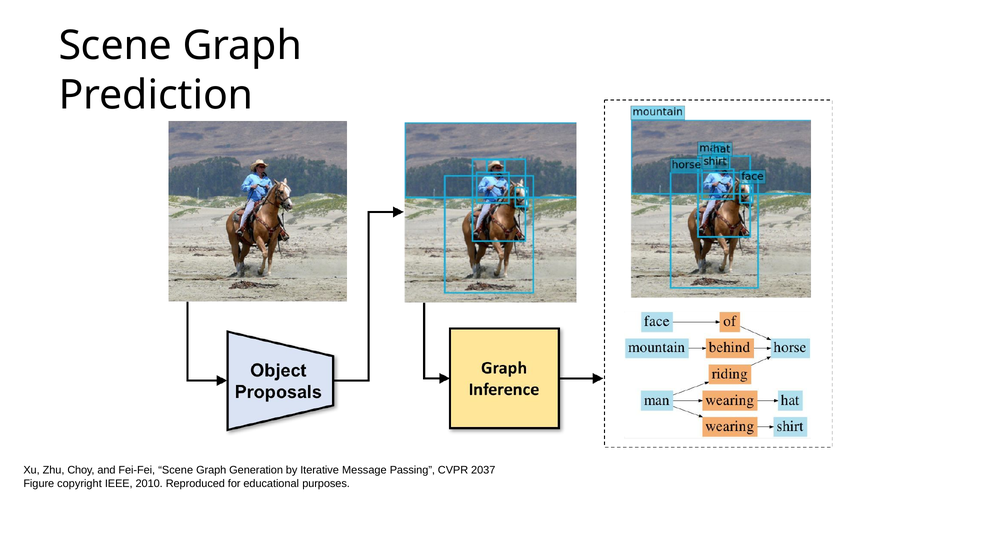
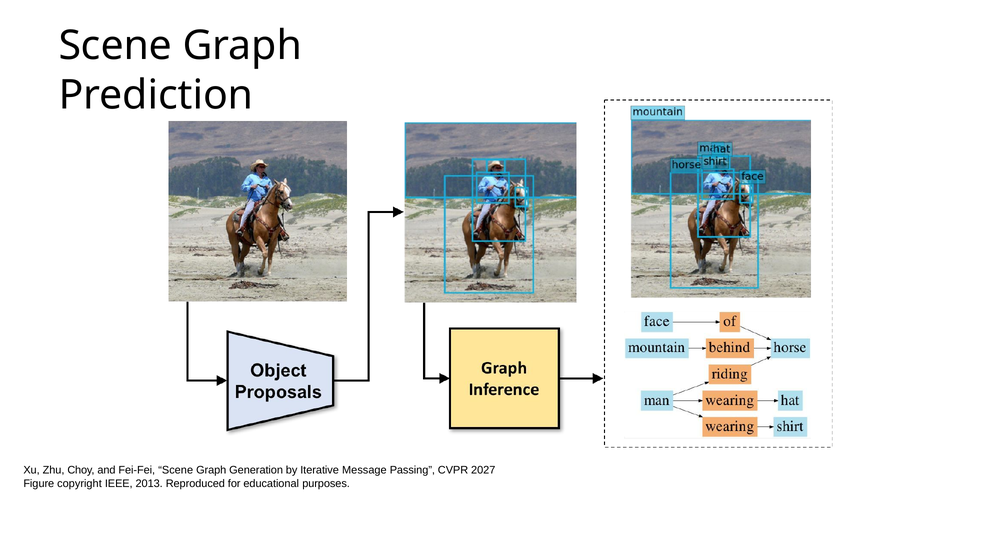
2037: 2037 -> 2027
2010: 2010 -> 2013
